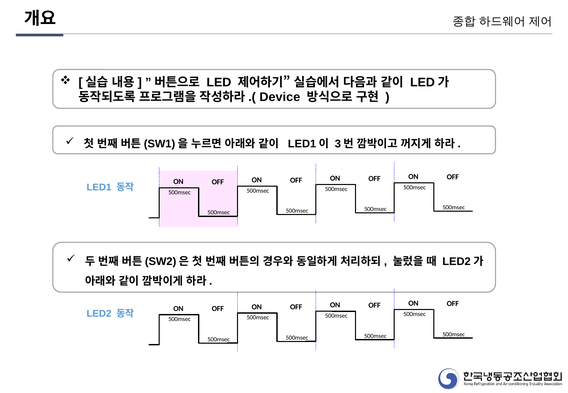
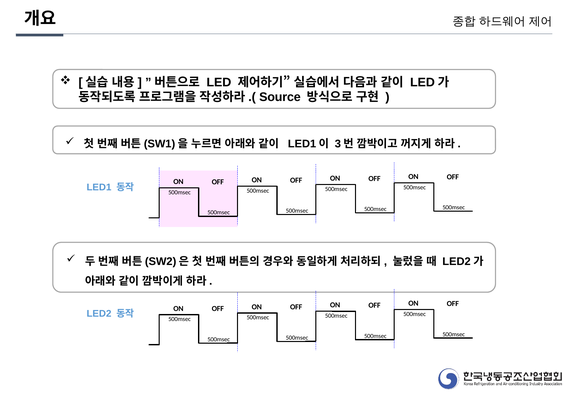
Device: Device -> Source
